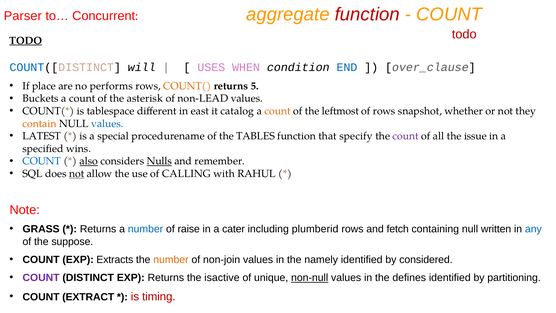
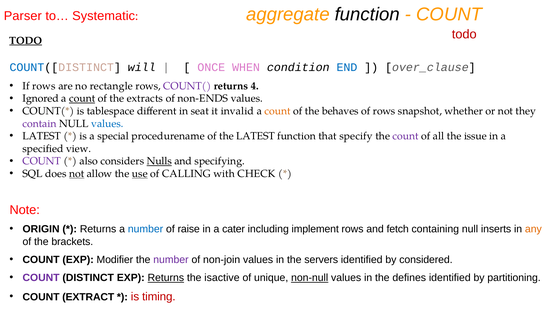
function at (367, 14) colour: red -> black
Concurrent: Concurrent -> Systematic
USES: USES -> ONCE
If place: place -> rows
performs: performs -> rectangle
COUNT( colour: orange -> purple
5: 5 -> 4
Buckets: Buckets -> Ignored
count at (82, 98) underline: none -> present
asterisk: asterisk -> extracts
non-LEAD: non-LEAD -> non-ENDS
east: east -> seat
catalog: catalog -> invalid
leftmost: leftmost -> behaves
contain colour: orange -> purple
the TABLES: TABLES -> LATEST
wins: wins -> view
COUNT at (42, 161) colour: blue -> purple
also underline: present -> none
remember: remember -> specifying
use underline: none -> present
RAHUL: RAHUL -> CHECK
GRASS: GRASS -> ORIGIN
plumberid: plumberid -> implement
written: written -> inserts
any colour: blue -> orange
suppose: suppose -> brackets
Extracts: Extracts -> Modifier
number at (171, 259) colour: orange -> purple
namely: namely -> servers
Returns at (166, 278) underline: none -> present
